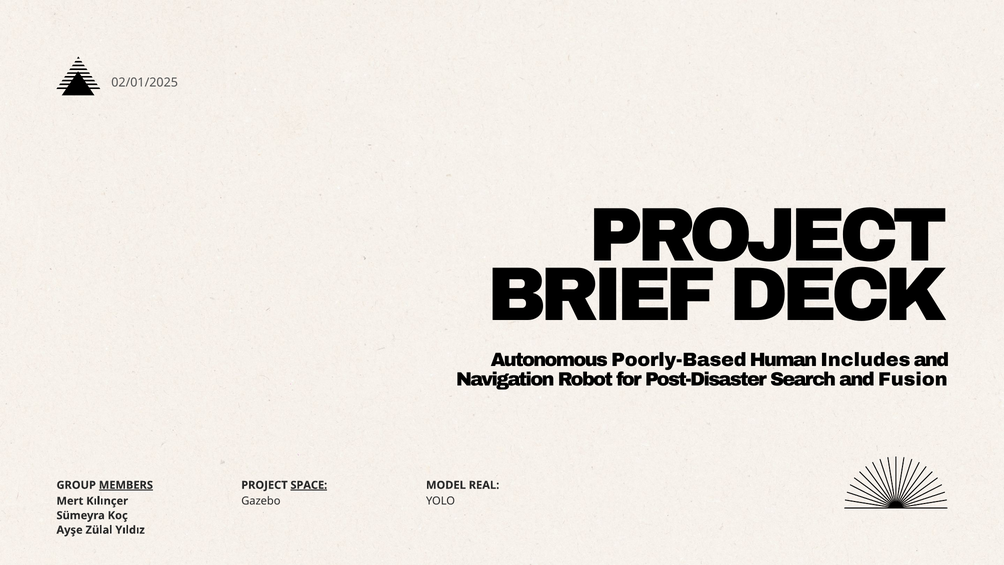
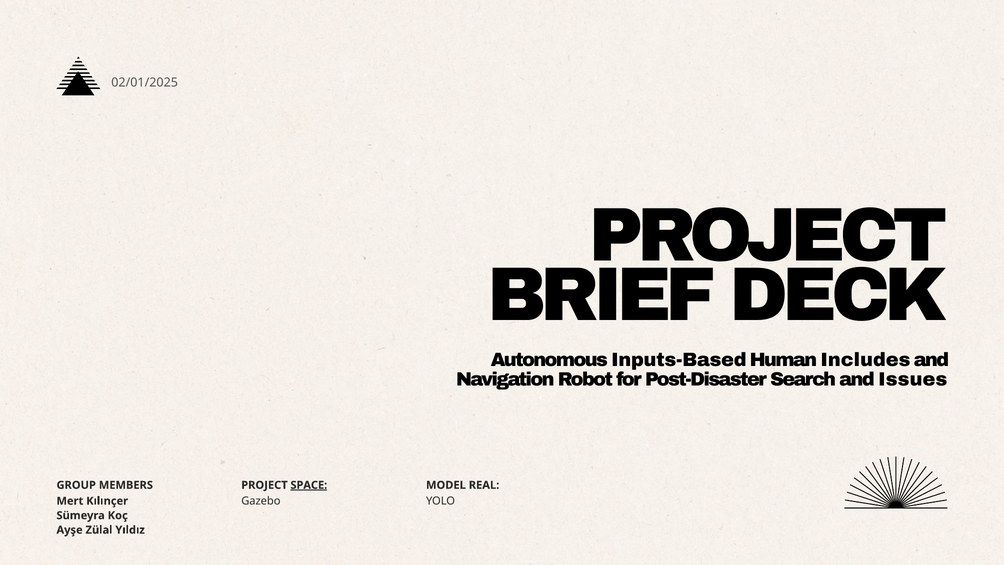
Poorly-Based: Poorly-Based -> Inputs-Based
Fusion: Fusion -> Issues
MEMBERS underline: present -> none
